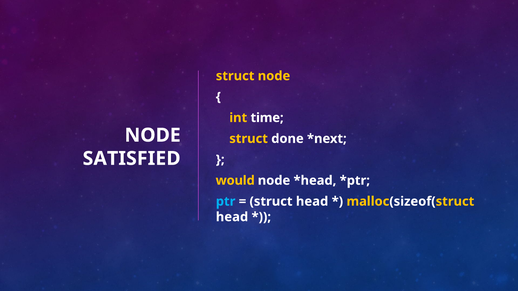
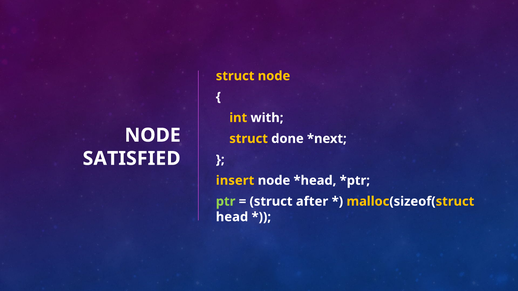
time: time -> with
would: would -> insert
ptr colour: light blue -> light green
struct head: head -> after
